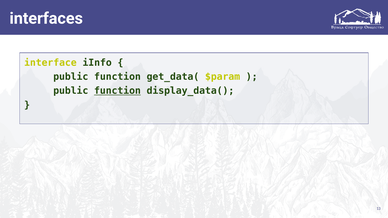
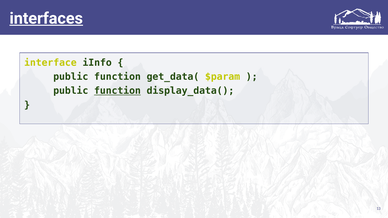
interfaces underline: none -> present
